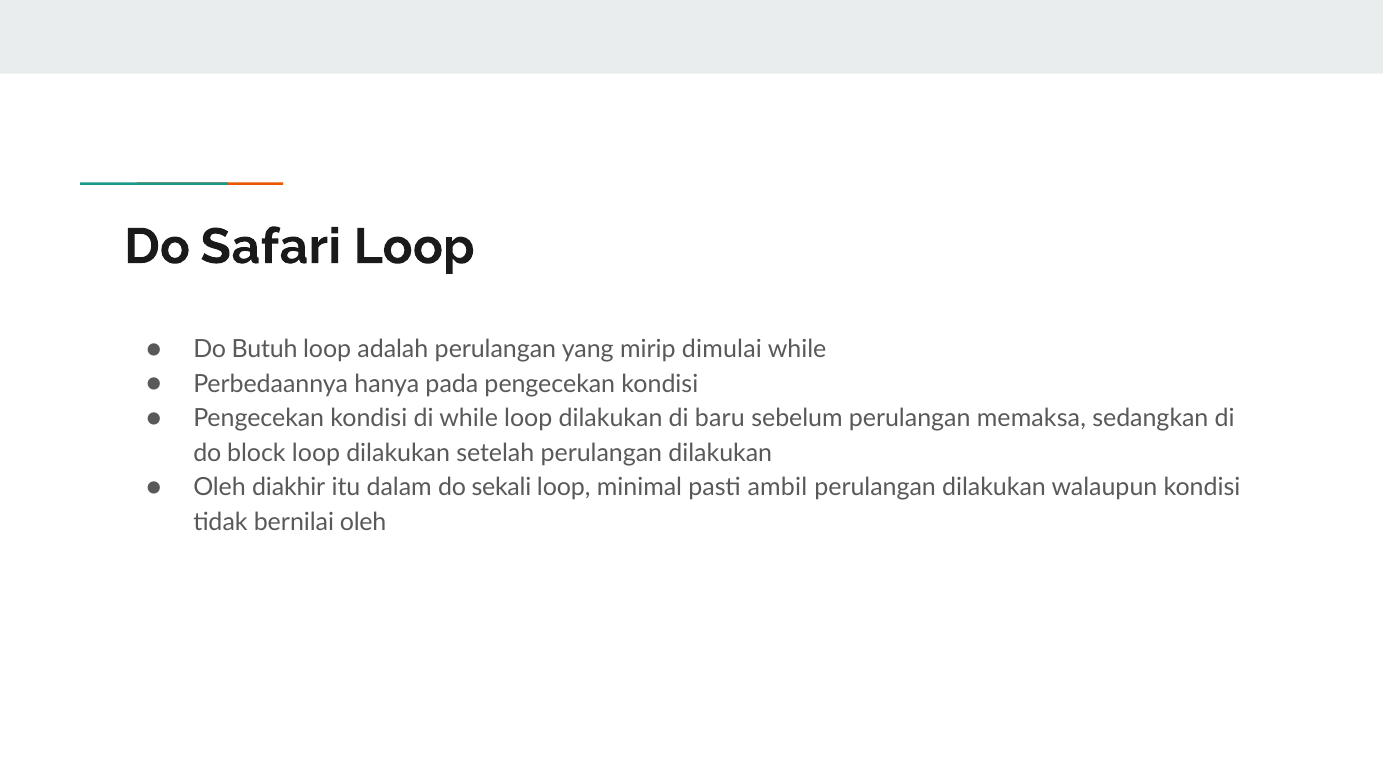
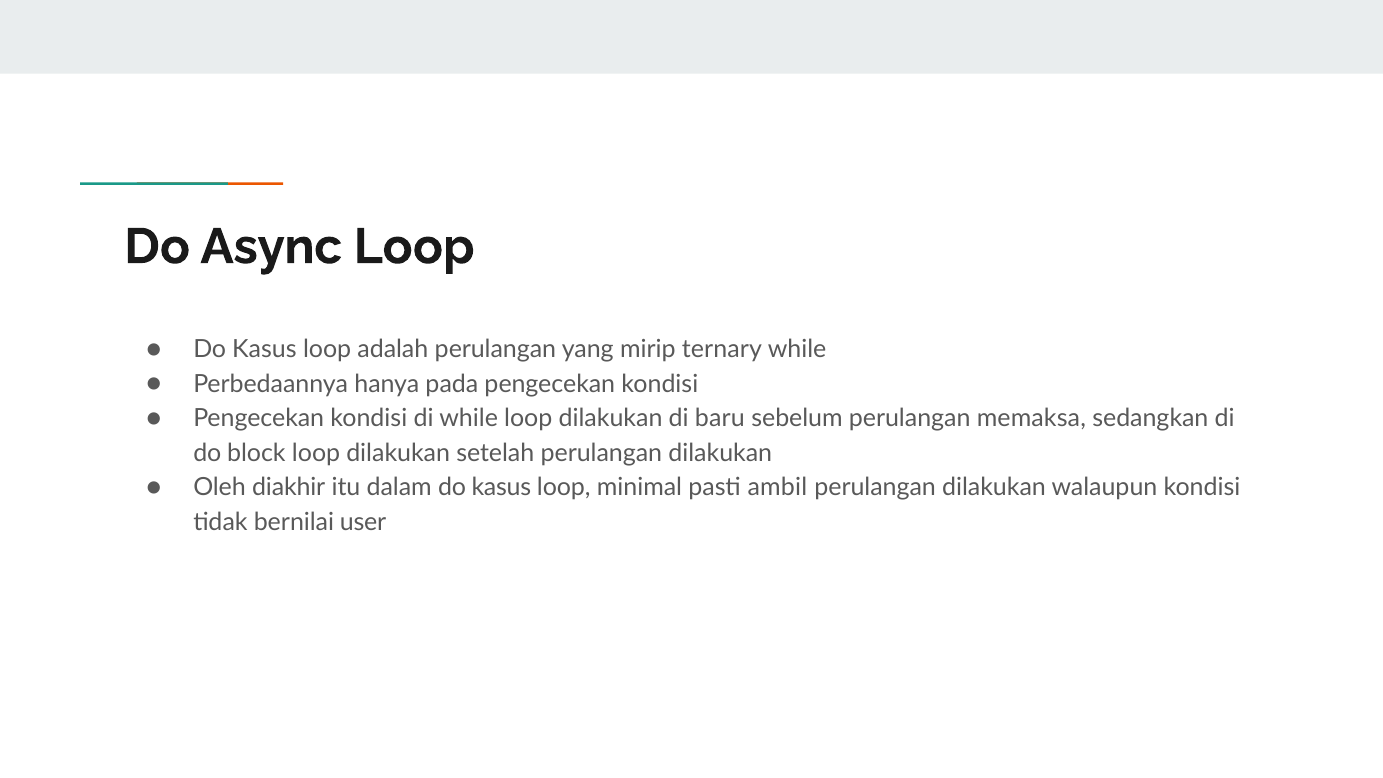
Safari: Safari -> Async
Butuh at (265, 349): Butuh -> Kasus
dimulai: dimulai -> ternary
dalam do sekali: sekali -> kasus
bernilai oleh: oleh -> user
